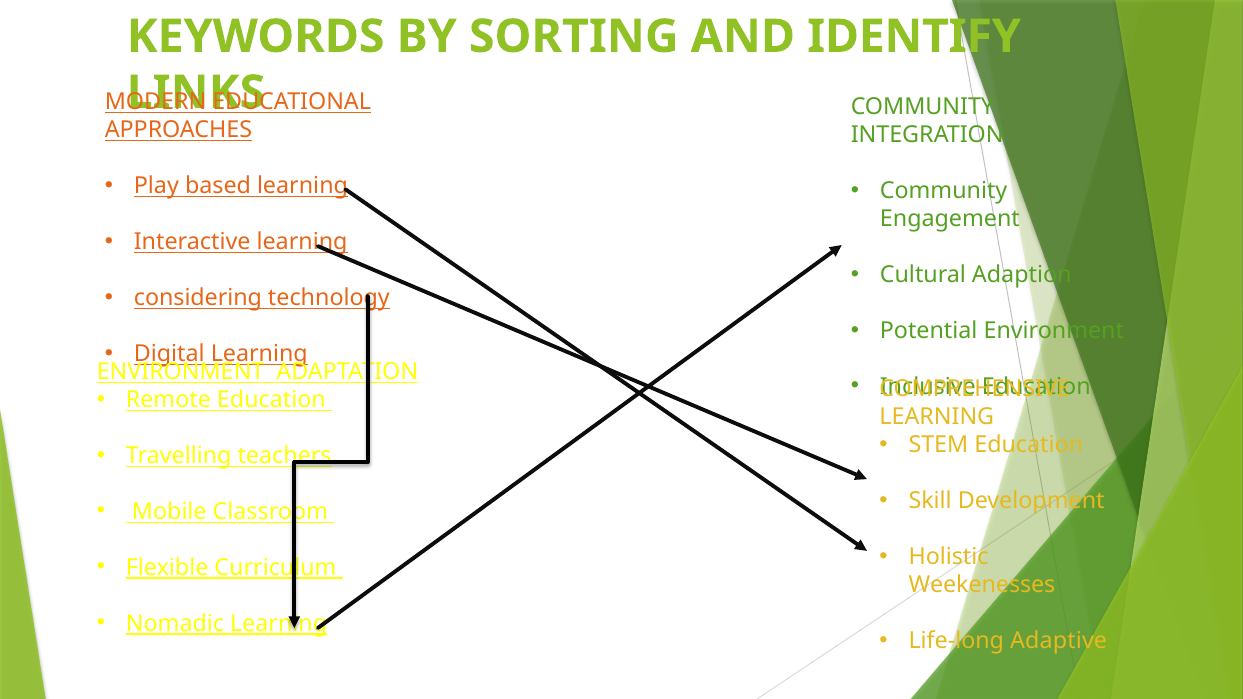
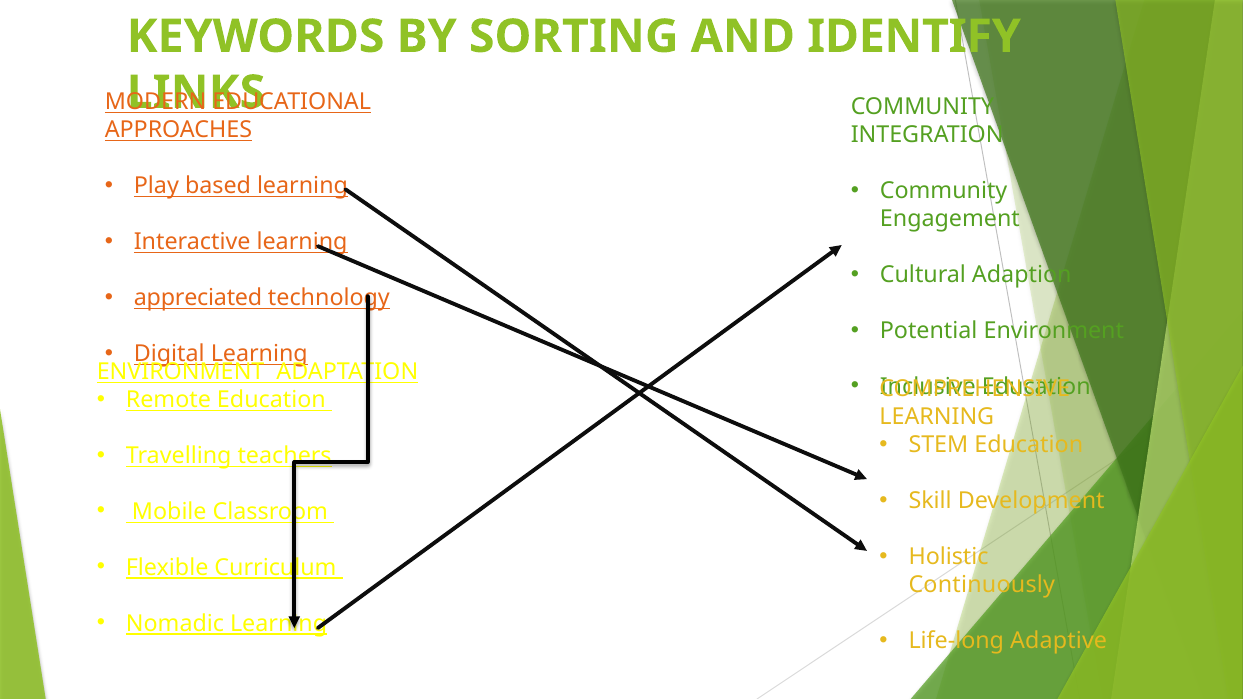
considering: considering -> appreciated
Weekenesses: Weekenesses -> Continuously
